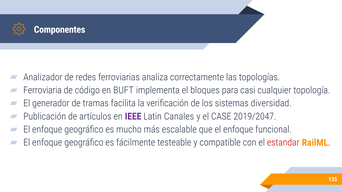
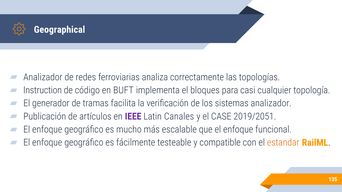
Componentes: Componentes -> Geographical
Ferroviaria: Ferroviaria -> Instruction
sistemas diversidad: diversidad -> analizador
2019/2047: 2019/2047 -> 2019/2051
estandar colour: red -> orange
